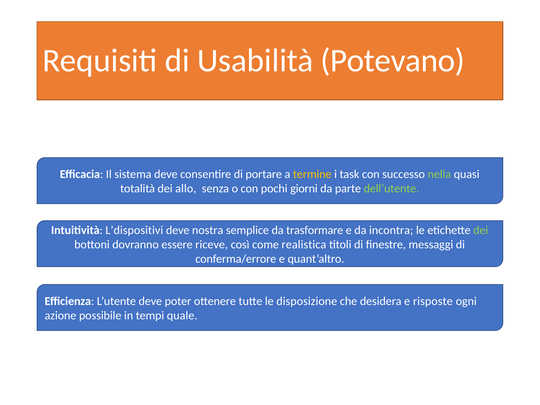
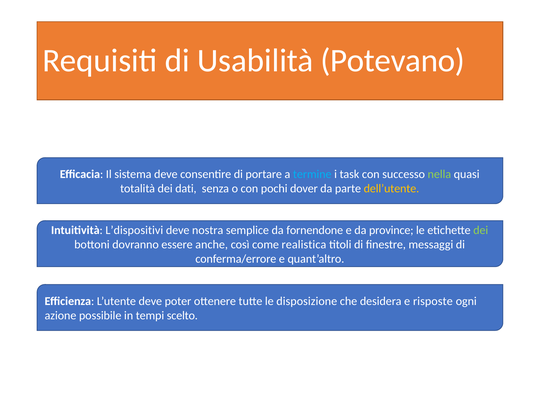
termine colour: yellow -> light blue
allo: allo -> dati
giorni: giorni -> dover
dell’utente colour: light green -> yellow
trasformare: trasformare -> fornendone
incontra: incontra -> province
riceve: riceve -> anche
quale: quale -> scelto
